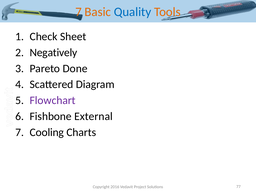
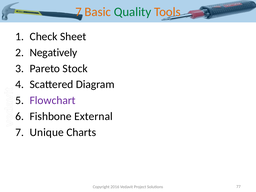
Quality colour: blue -> green
Done: Done -> Stock
Cooling: Cooling -> Unique
